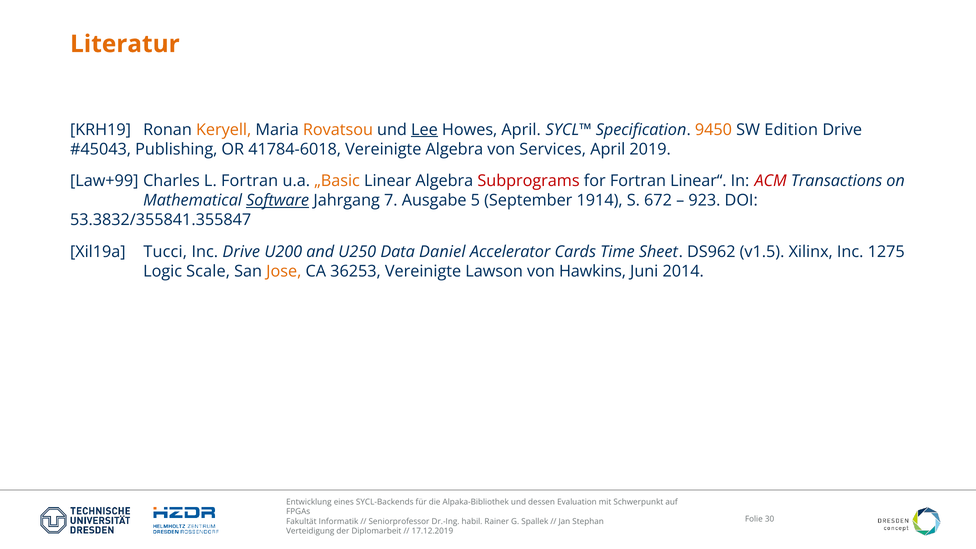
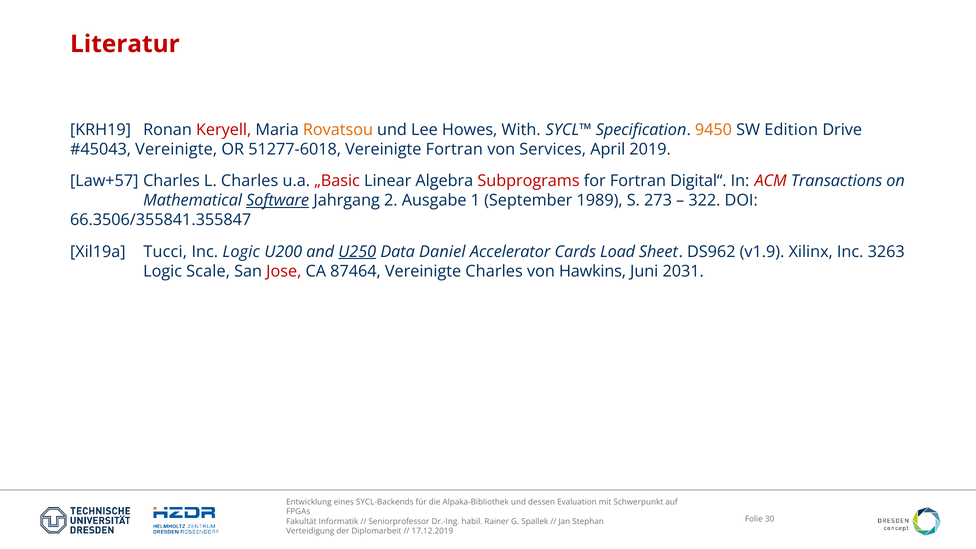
Literatur colour: orange -> red
Keryell colour: orange -> red
Lee underline: present -> none
Howes April: April -> With
Publishing at (176, 149): Publishing -> Vereinigte
41784-6018: 41784-6018 -> 51277-6018
Vereinigte Algebra: Algebra -> Fortran
Law+99: Law+99 -> Law+57
L Fortran: Fortran -> Charles
„Basic colour: orange -> red
Linear“: Linear“ -> Digital“
7: 7 -> 2
5: 5 -> 1
1914: 1914 -> 1989
672: 672 -> 273
923: 923 -> 322
53.3832/355841.355847: 53.3832/355841.355847 -> 66.3506/355841.355847
Inc Drive: Drive -> Logic
U250 underline: none -> present
Time: Time -> Load
v1.5: v1.5 -> v1.9
1275: 1275 -> 3263
Jose colour: orange -> red
36253: 36253 -> 87464
Vereinigte Lawson: Lawson -> Charles
2014: 2014 -> 2031
